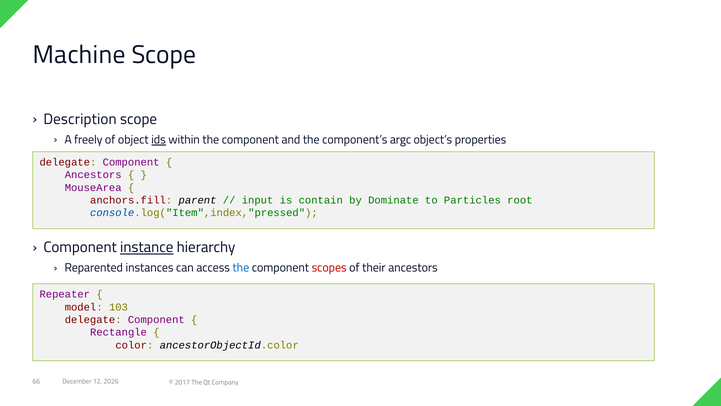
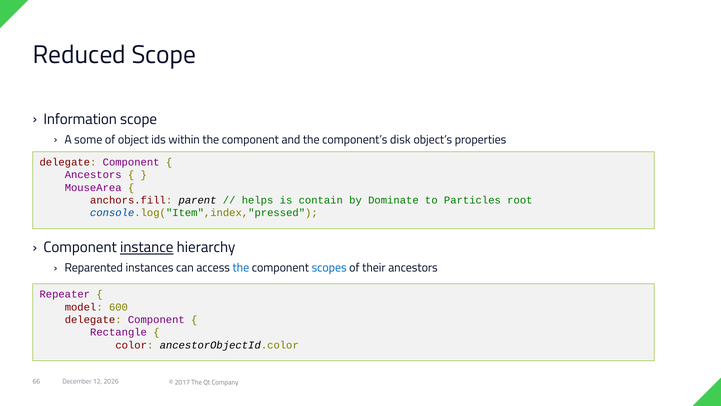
Machine: Machine -> Reduced
Description: Description -> Information
freely: freely -> some
ids underline: present -> none
argc: argc -> disk
input: input -> helps
scopes colour: red -> blue
103: 103 -> 600
